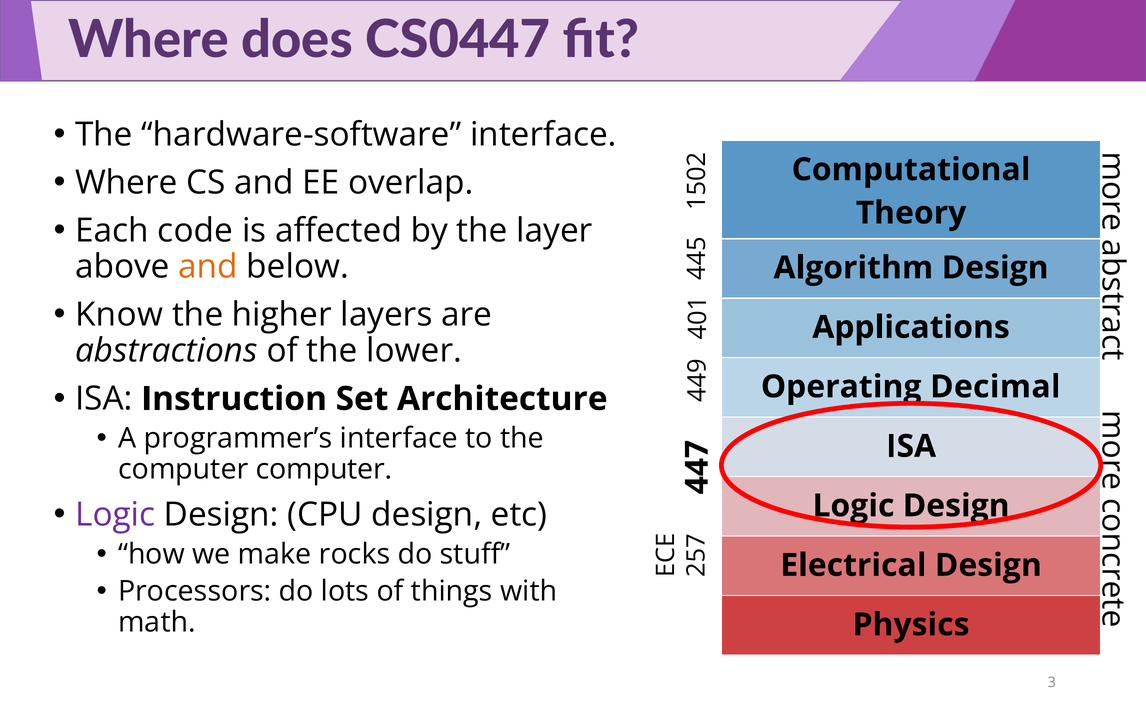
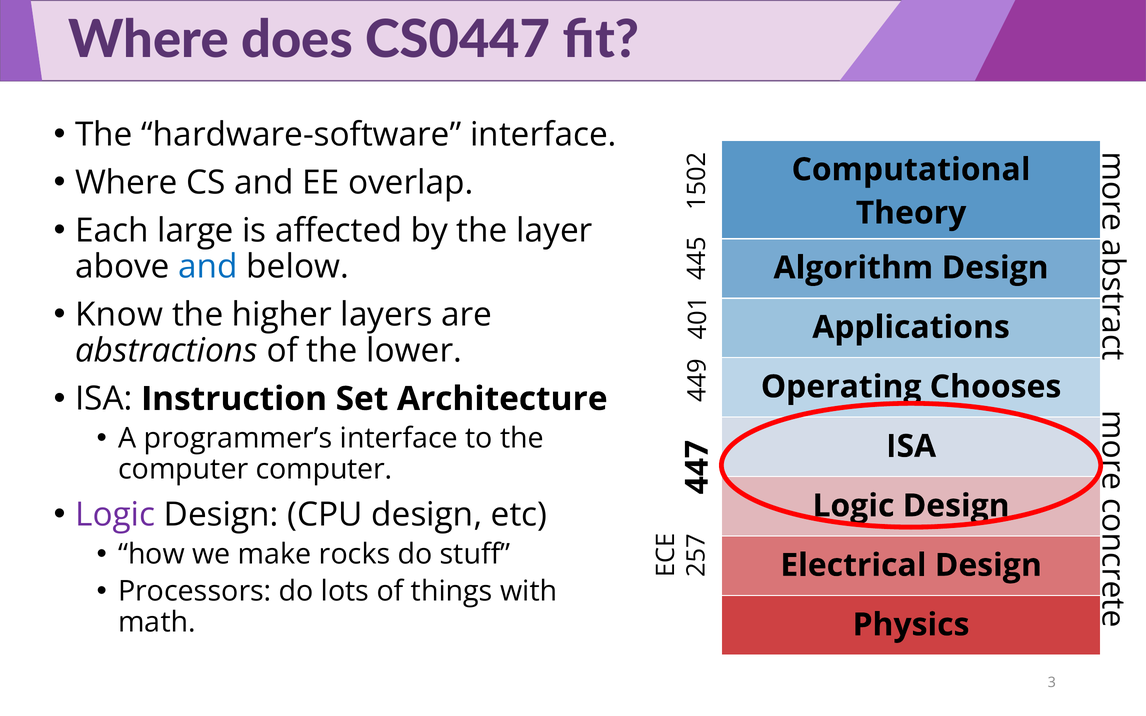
code: code -> large
and at (208, 267) colour: orange -> blue
Decimal: Decimal -> Chooses
